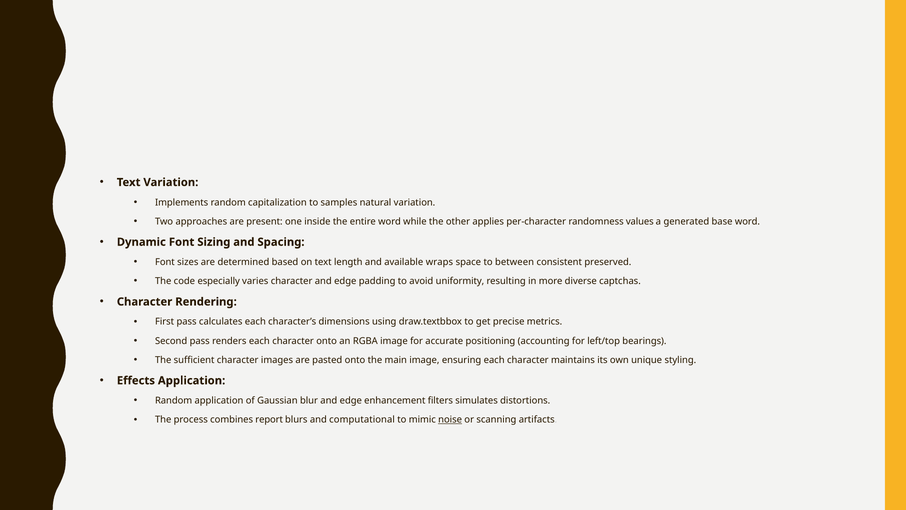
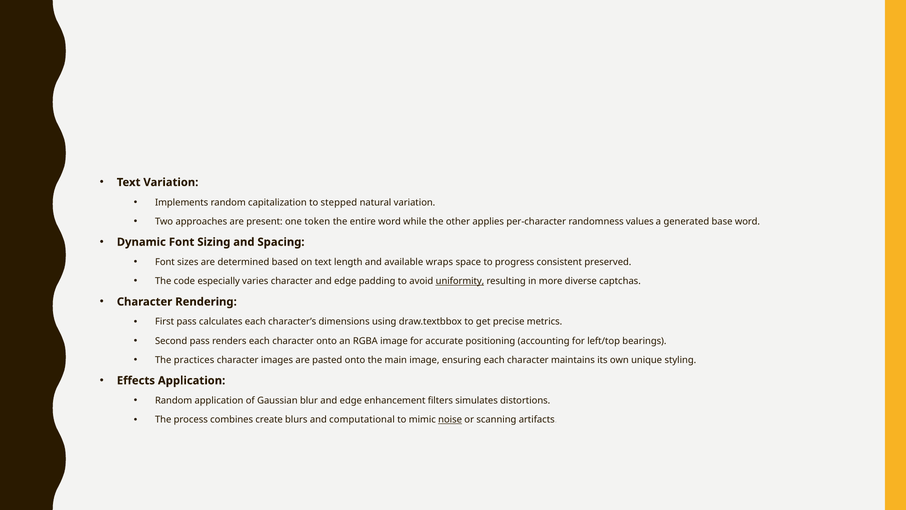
samples: samples -> stepped
inside: inside -> token
between: between -> progress
uniformity underline: none -> present
sufficient: sufficient -> practices
report: report -> create
